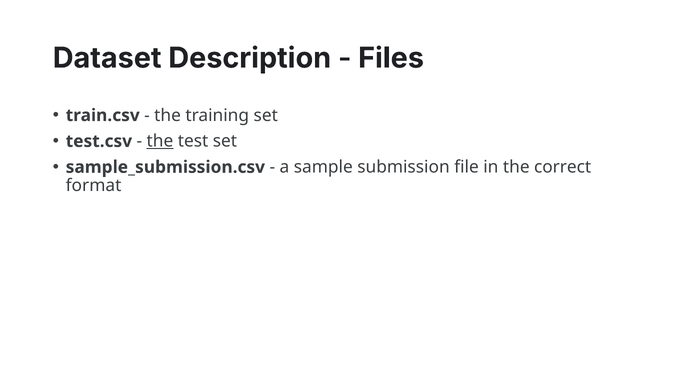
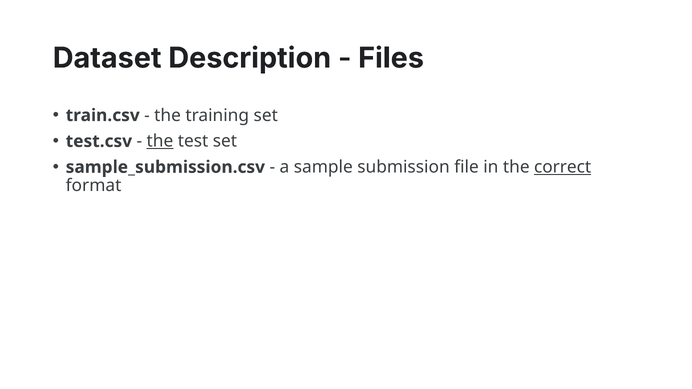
correct underline: none -> present
